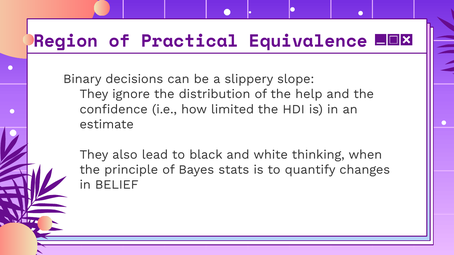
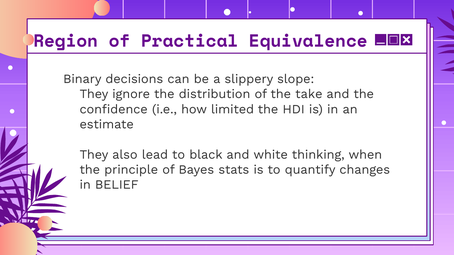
help: help -> take
